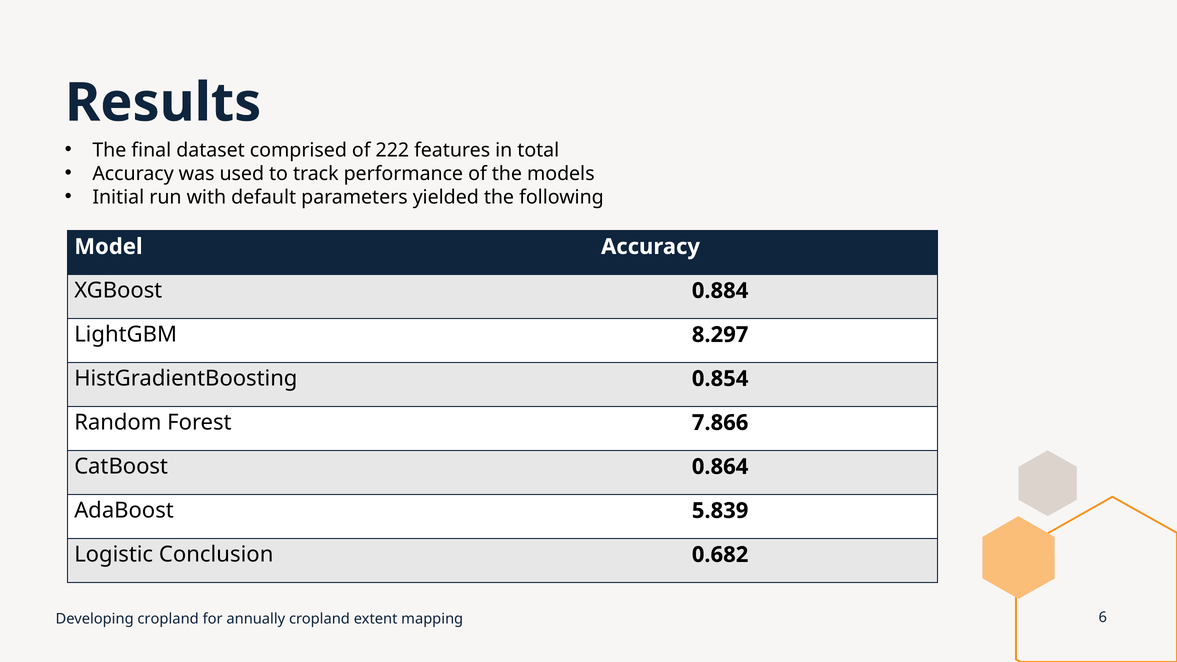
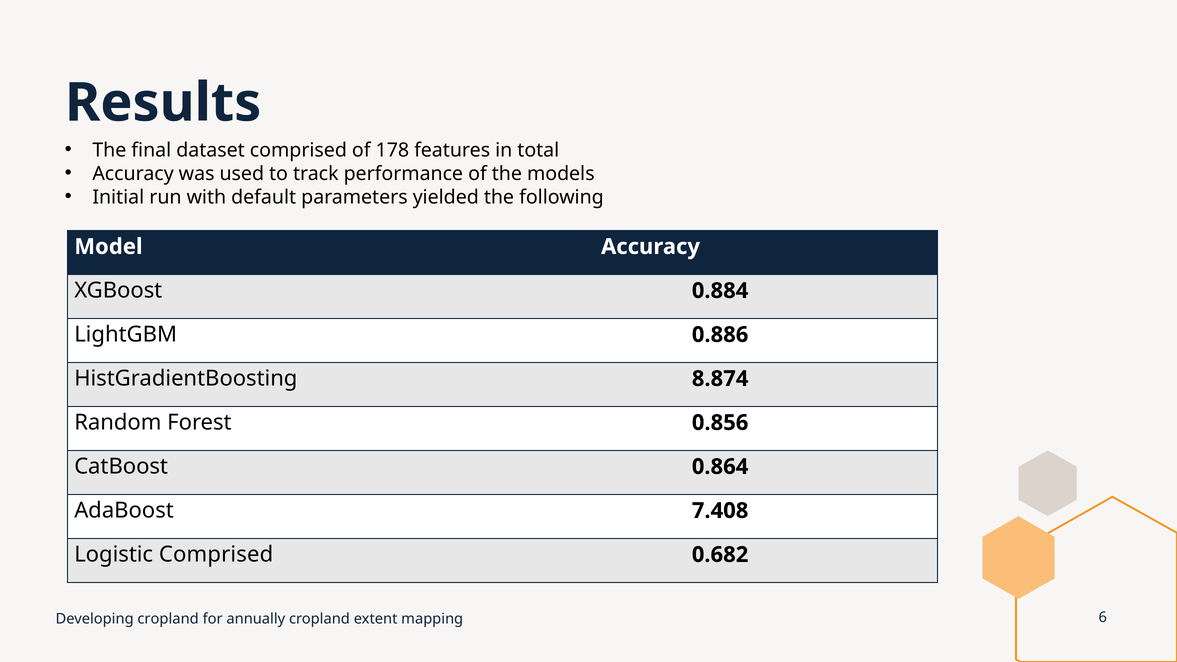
222: 222 -> 178
8.297: 8.297 -> 0.886
0.854: 0.854 -> 8.874
7.866: 7.866 -> 0.856
5.839: 5.839 -> 7.408
Logistic Conclusion: Conclusion -> Comprised
